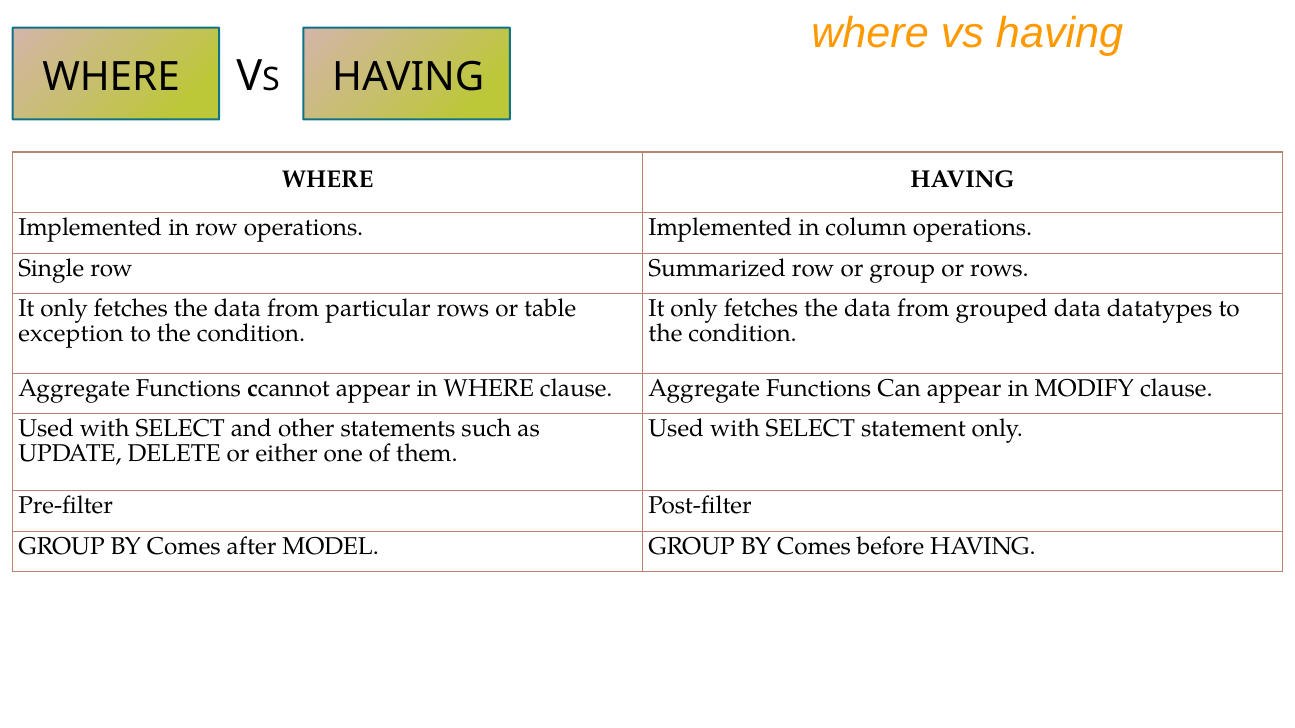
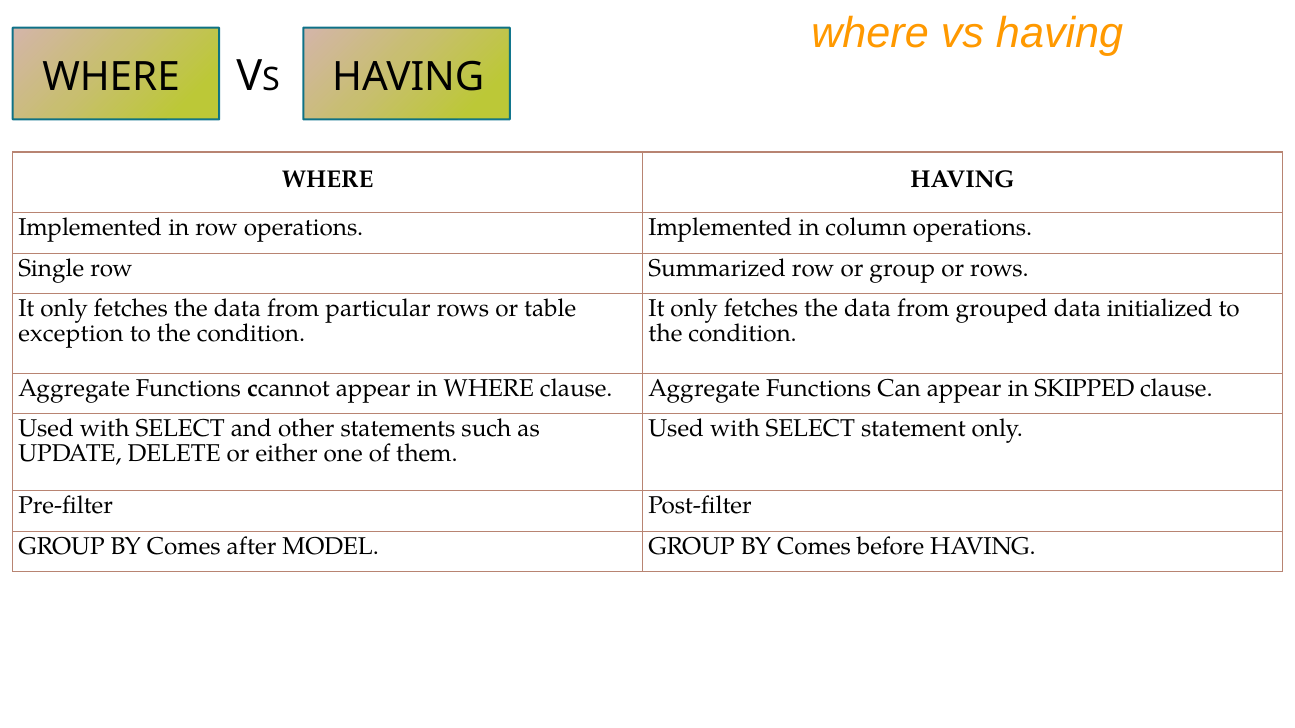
datatypes: datatypes -> initialized
MODIFY: MODIFY -> SKIPPED
